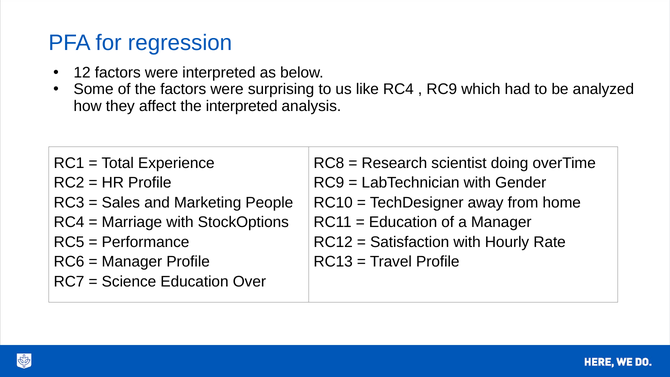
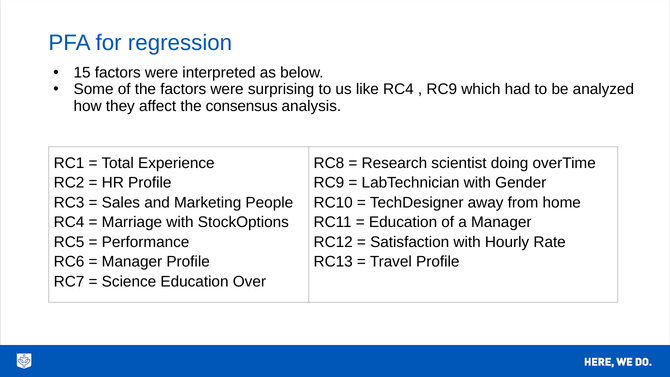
12: 12 -> 15
the interpreted: interpreted -> consensus
